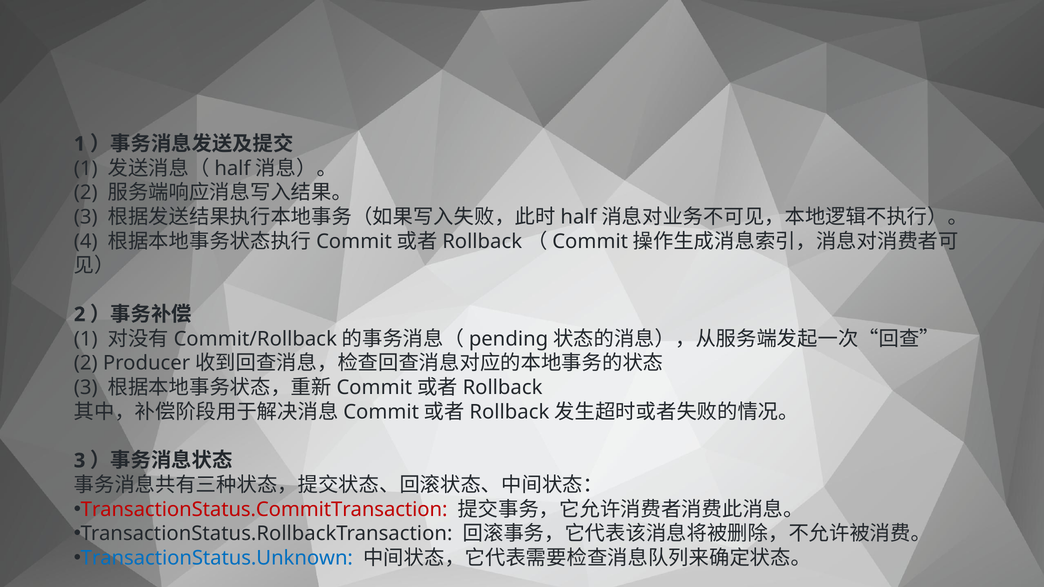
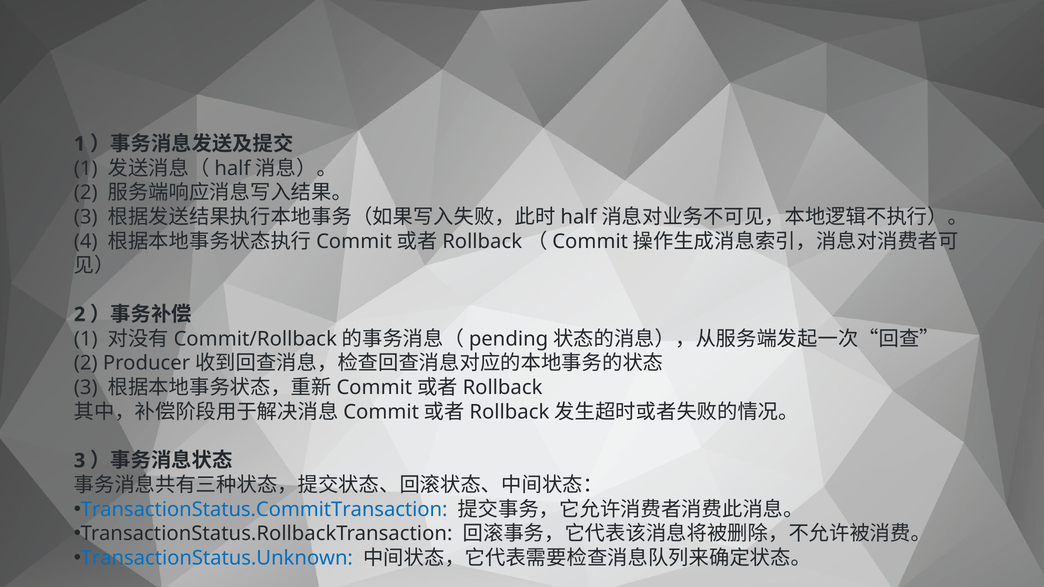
TransactionStatus.CommitTransaction colour: red -> blue
